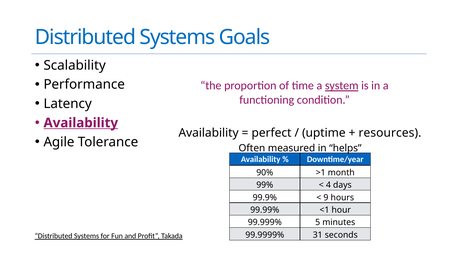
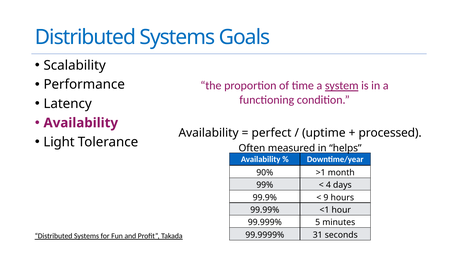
Availability at (81, 123) underline: present -> none
resources: resources -> processed
Agile: Agile -> Light
